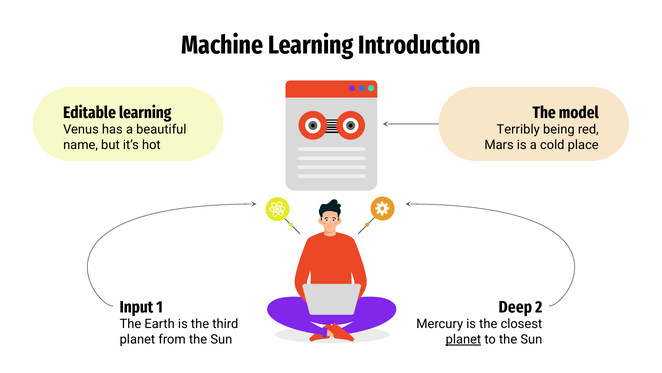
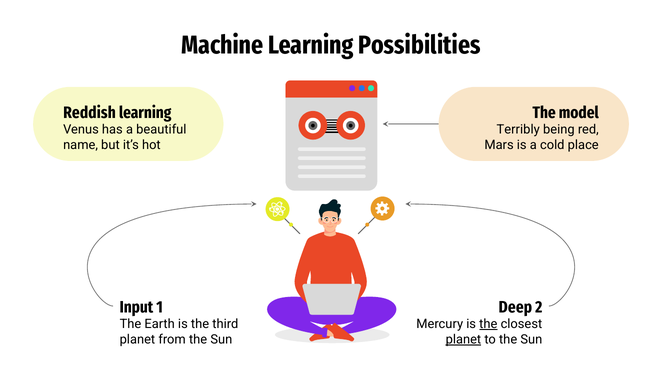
Introduction: Introduction -> Possibilities
Editable: Editable -> Reddish
the at (488, 323) underline: none -> present
